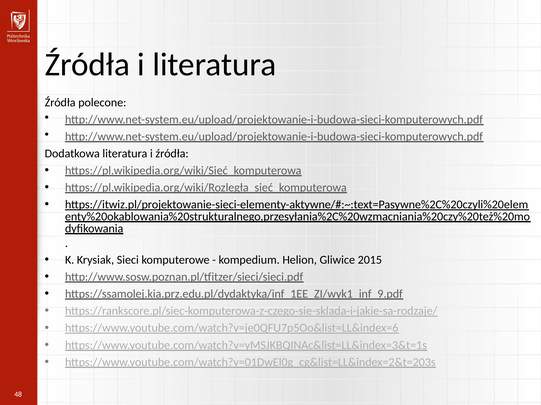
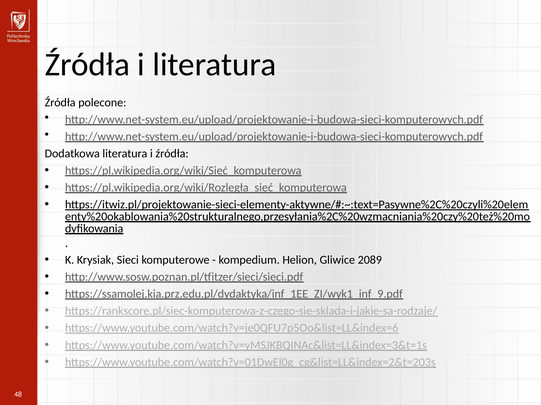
2015: 2015 -> 2089
